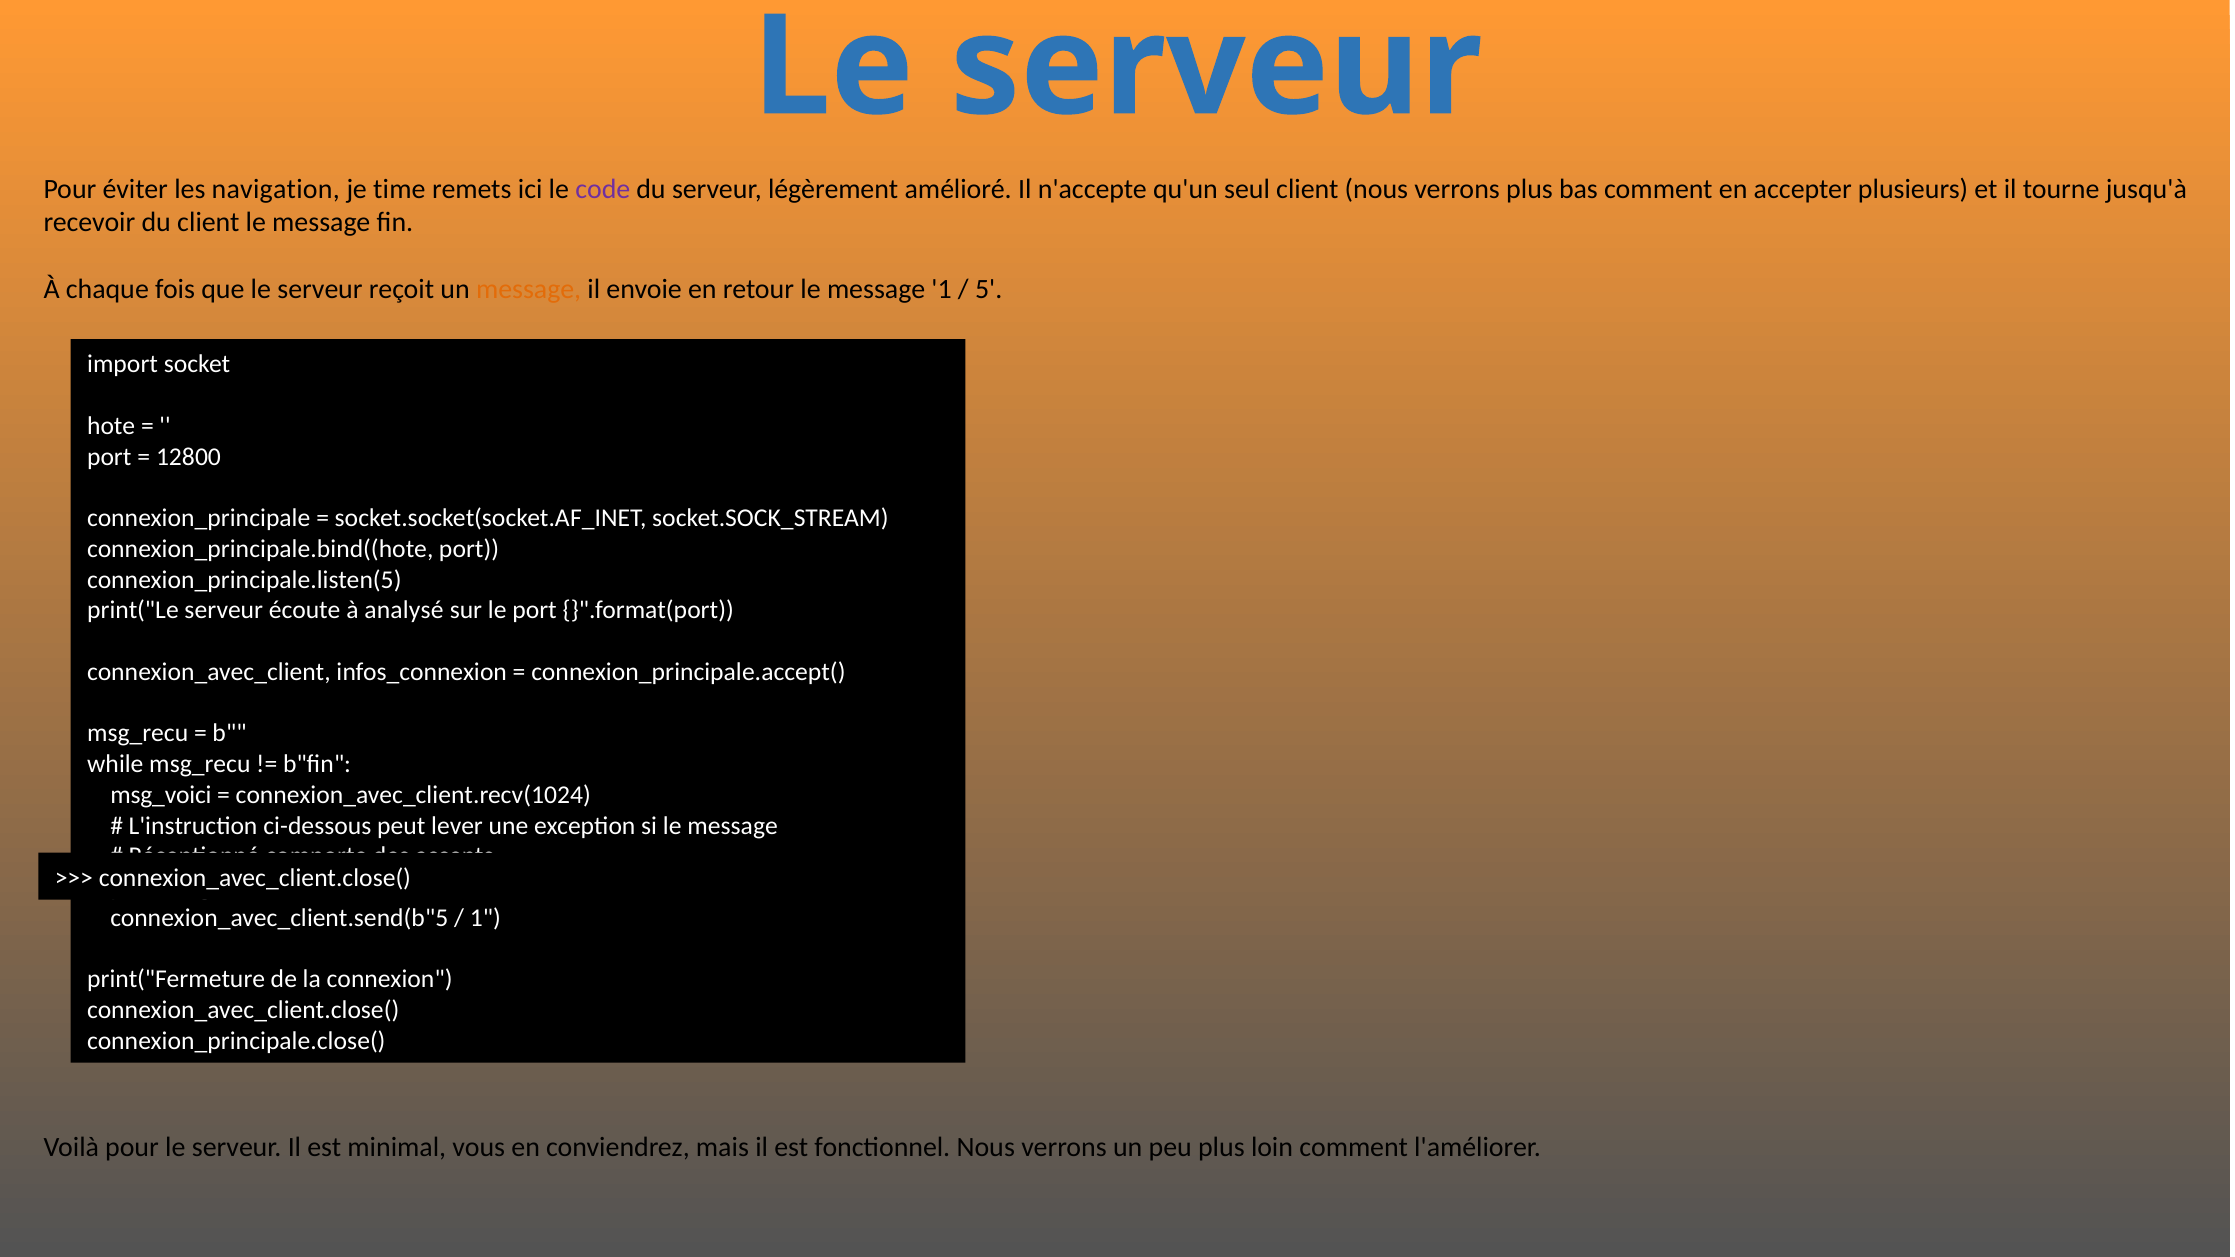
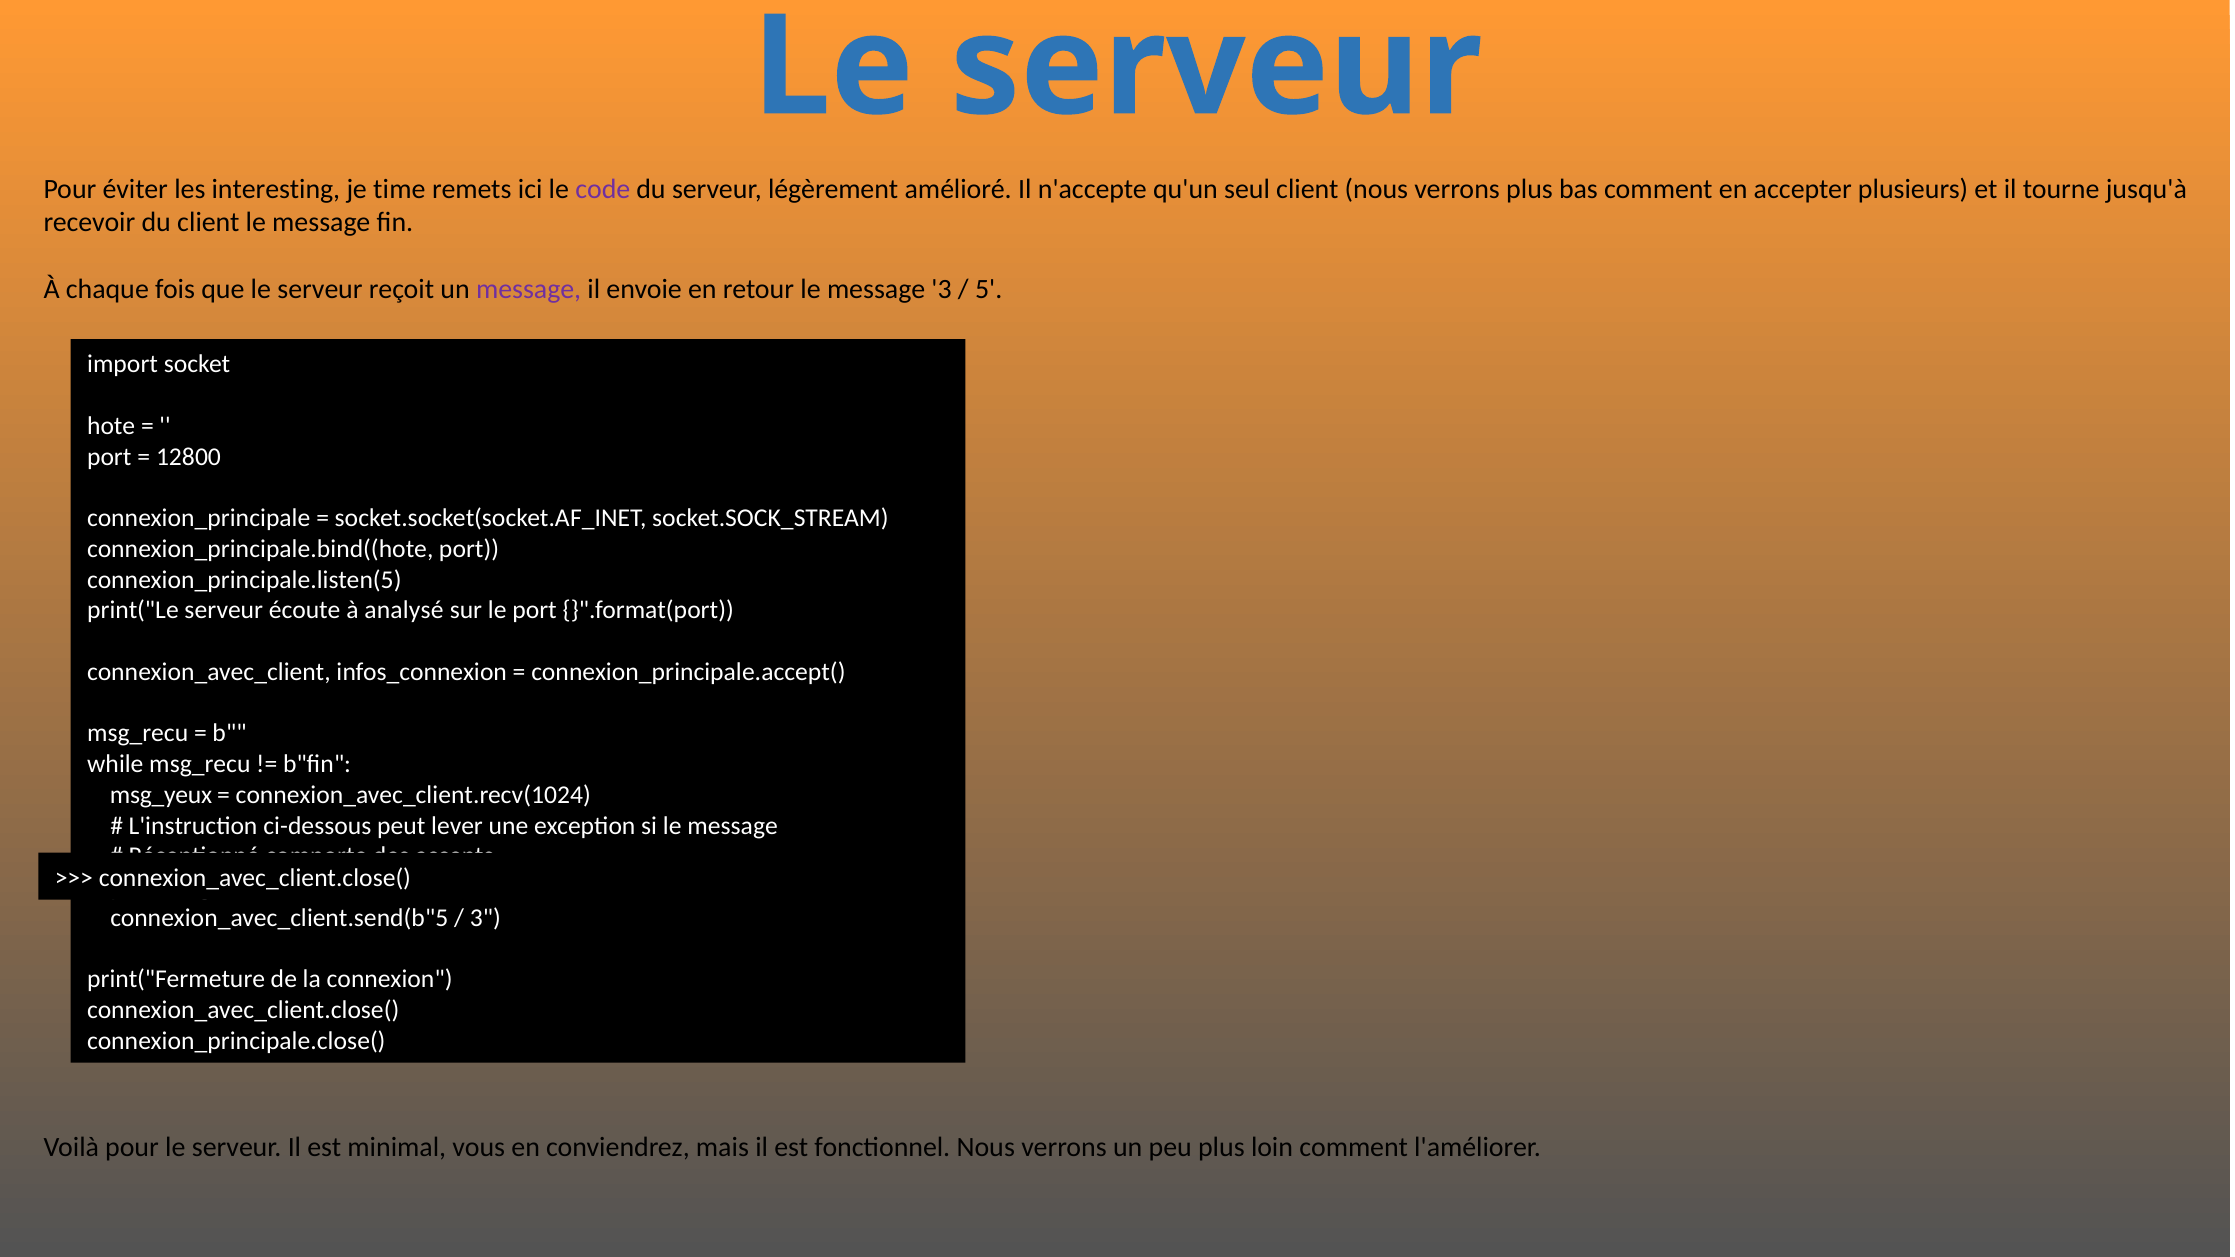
navigation: navigation -> interesting
message at (529, 289) colour: orange -> purple
message 1: 1 -> 3
msg_voici: msg_voici -> msg_yeux
1 at (485, 918): 1 -> 3
